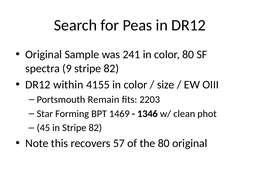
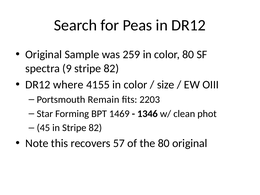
241: 241 -> 259
within: within -> where
